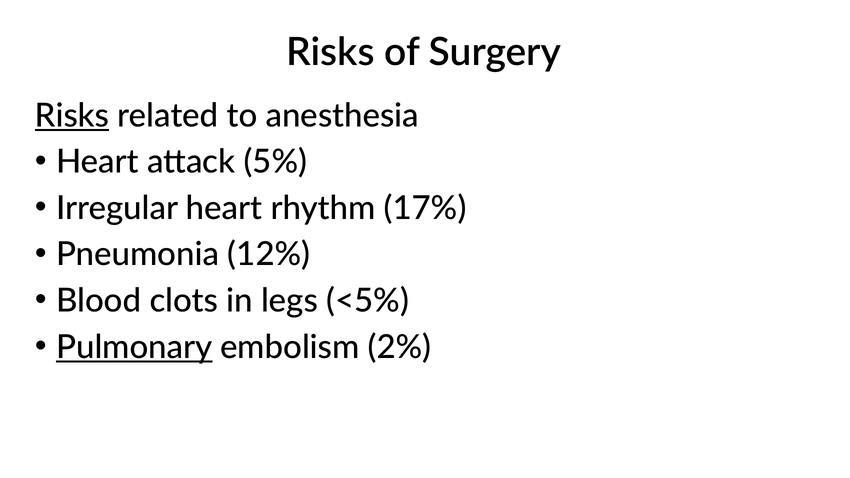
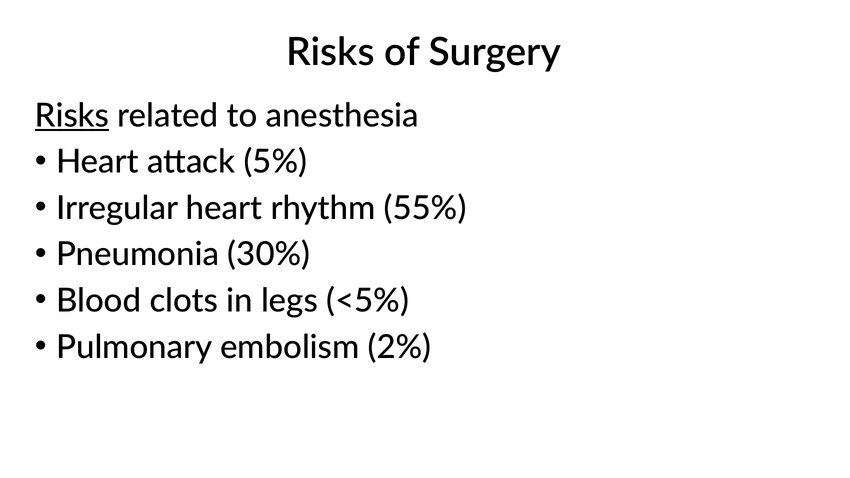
17%: 17% -> 55%
12%: 12% -> 30%
Pulmonary underline: present -> none
